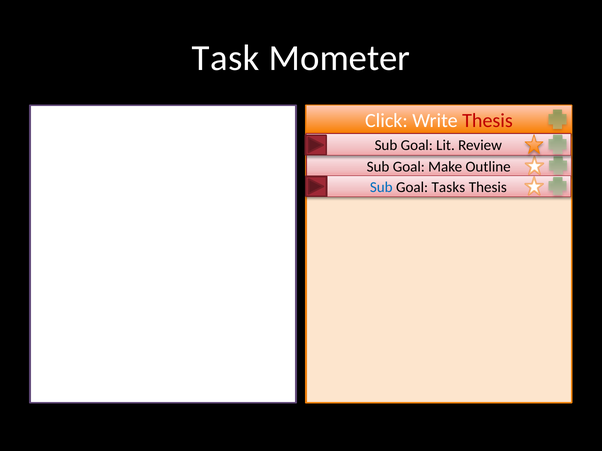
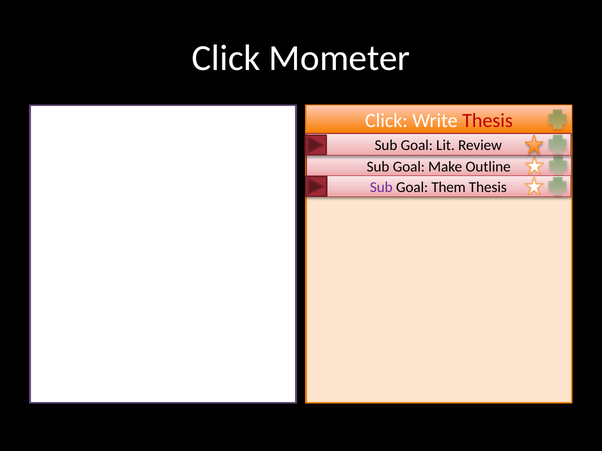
Task at (226, 58): Task -> Click
Sub at (381, 187) colour: blue -> purple
Tasks: Tasks -> Them
